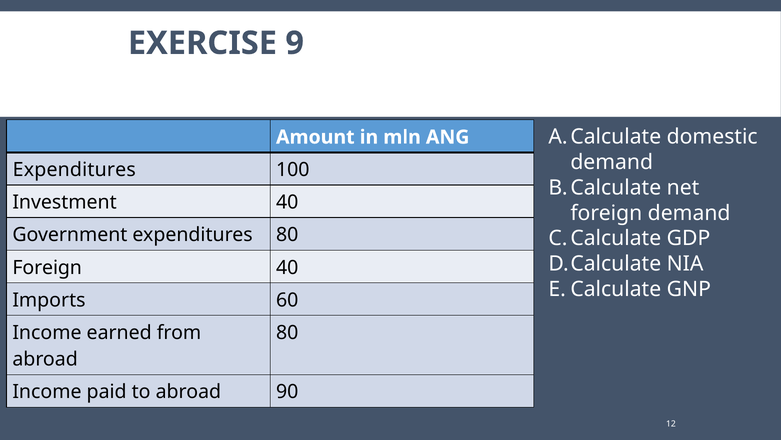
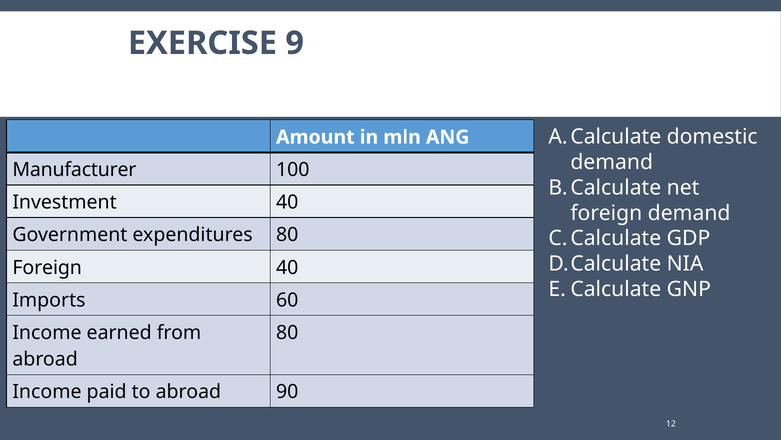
Expenditures at (74, 170): Expenditures -> Manufacturer
